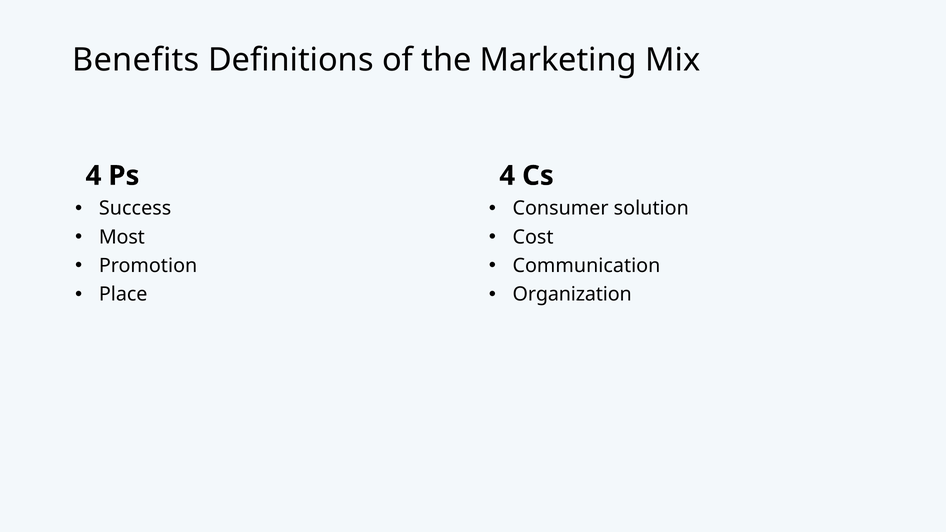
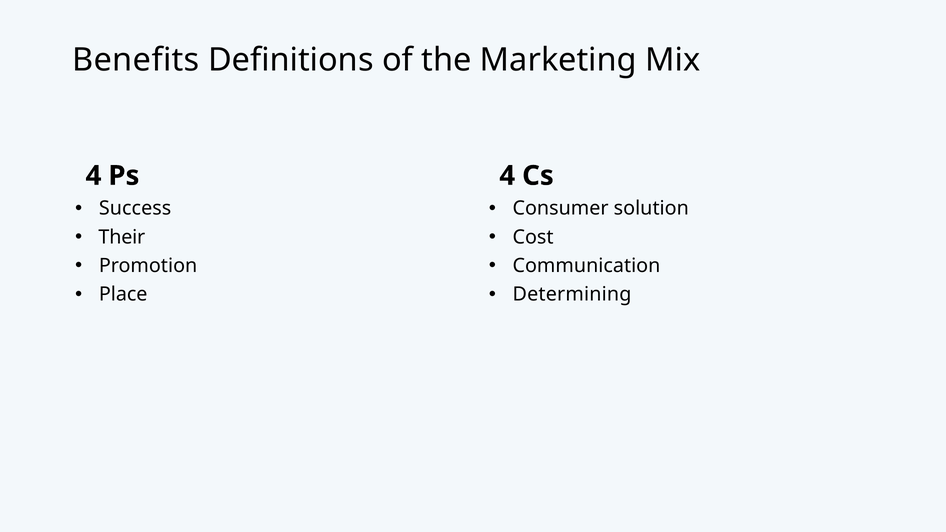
Most: Most -> Their
Organization: Organization -> Determining
